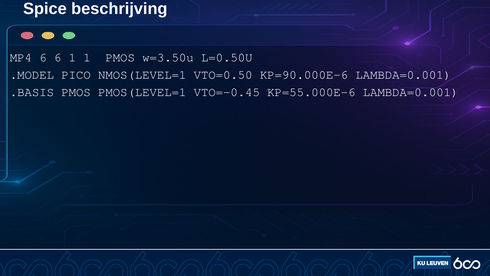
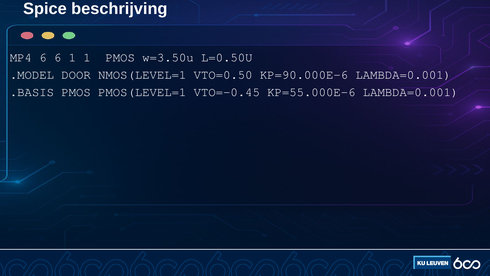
PICO: PICO -> DOOR
